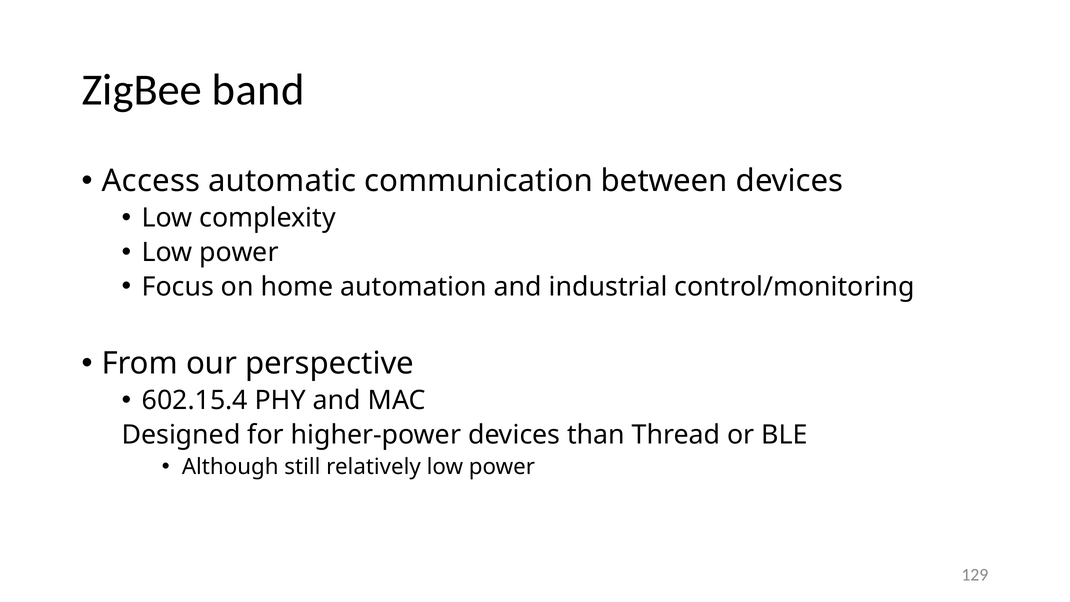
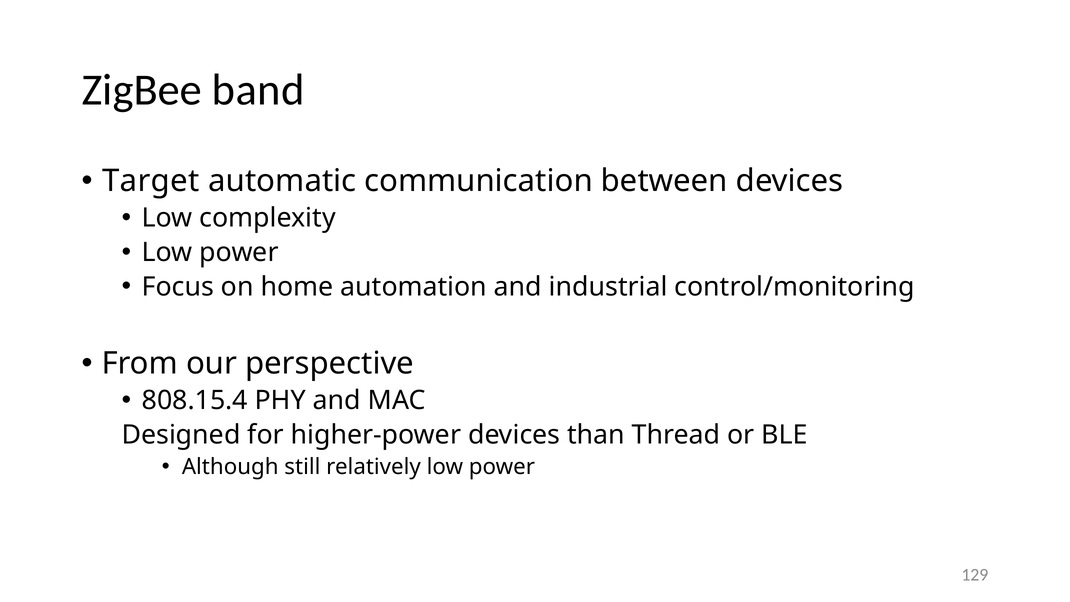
Access: Access -> Target
602.15.4: 602.15.4 -> 808.15.4
